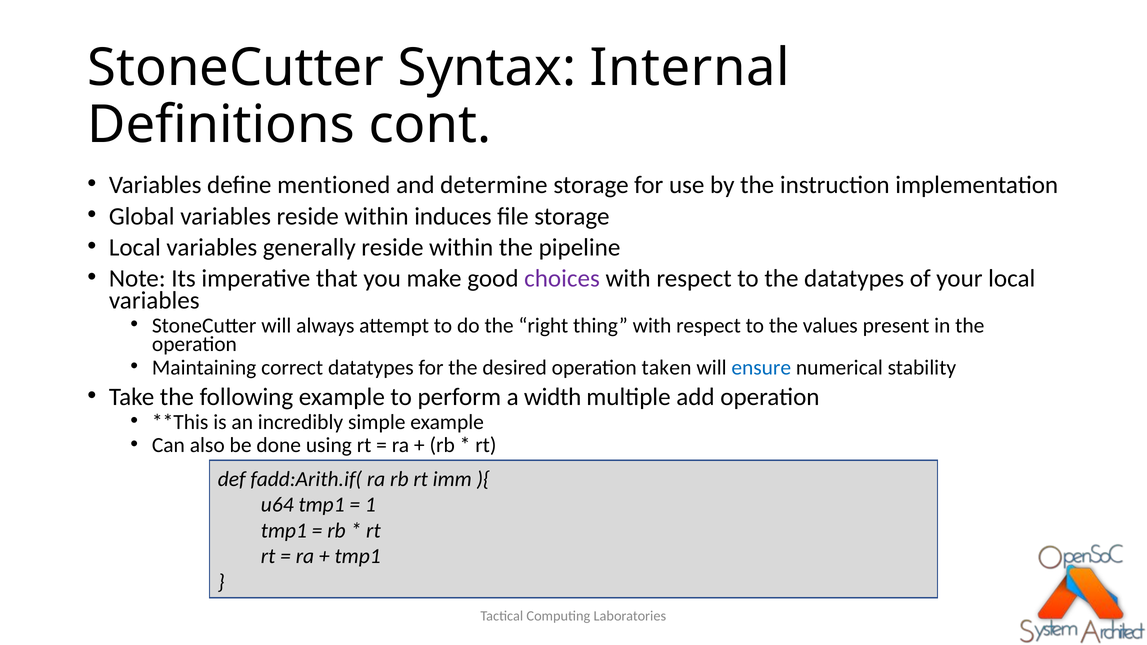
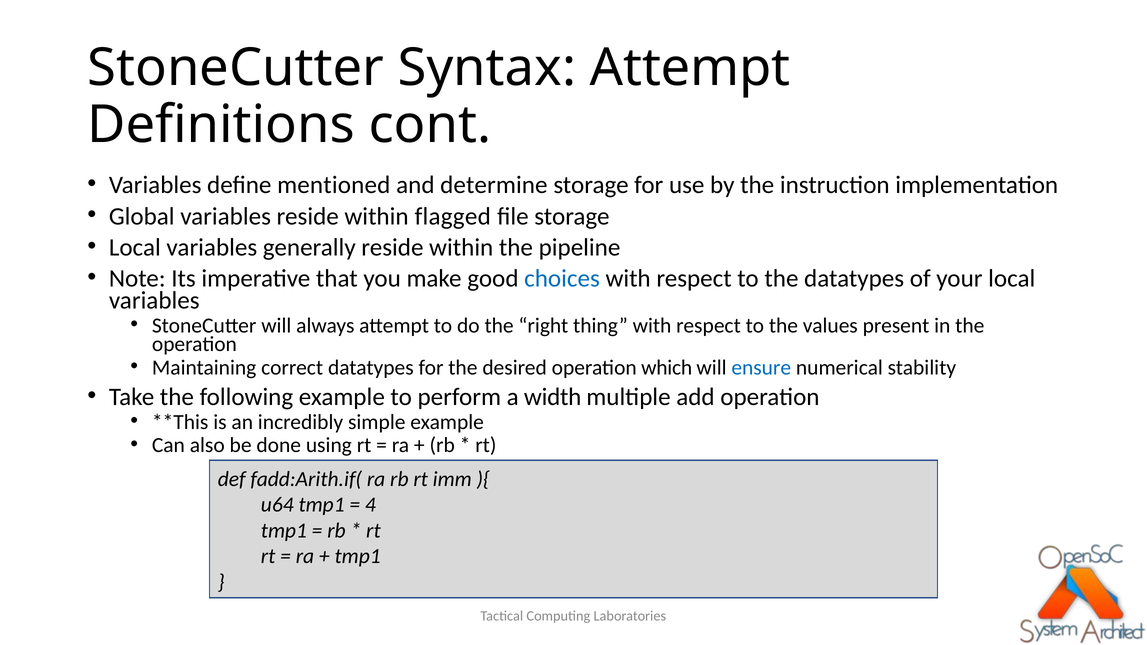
Syntax Internal: Internal -> Attempt
induces: induces -> flagged
choices colour: purple -> blue
taken: taken -> which
1: 1 -> 4
